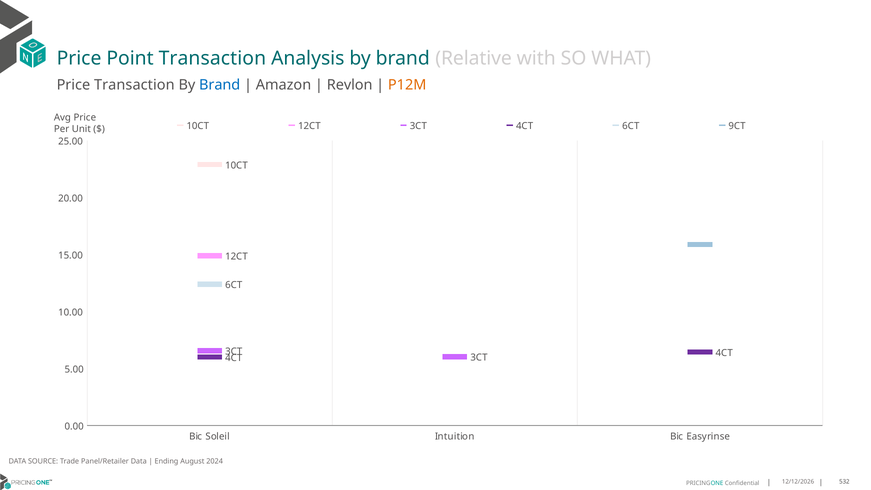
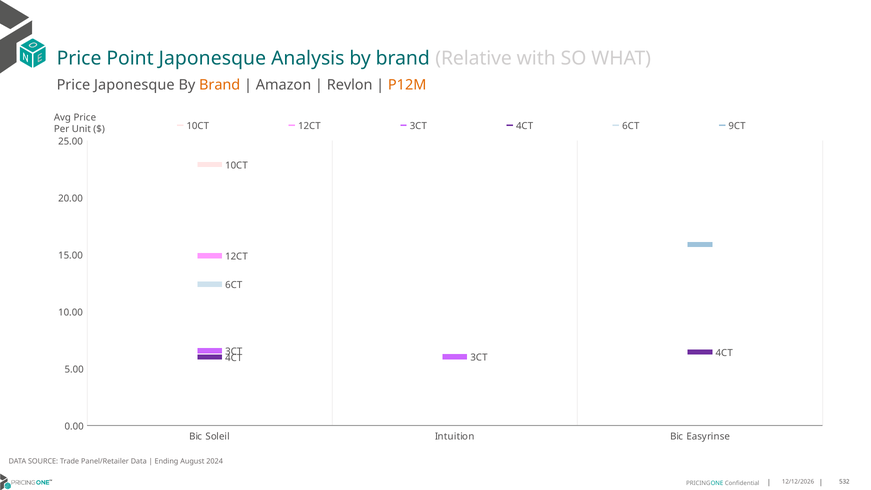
Point Transaction: Transaction -> Japonesque
Price Transaction: Transaction -> Japonesque
Brand at (220, 85) colour: blue -> orange
